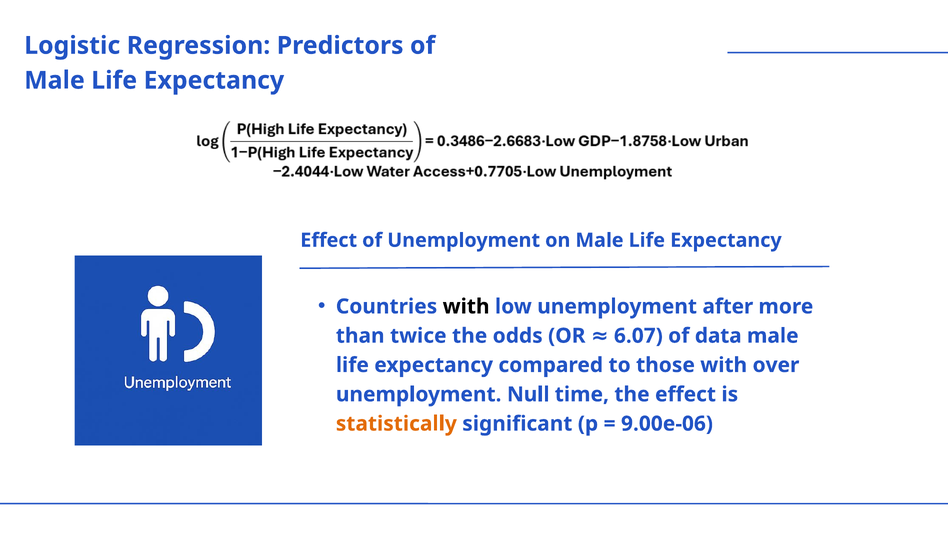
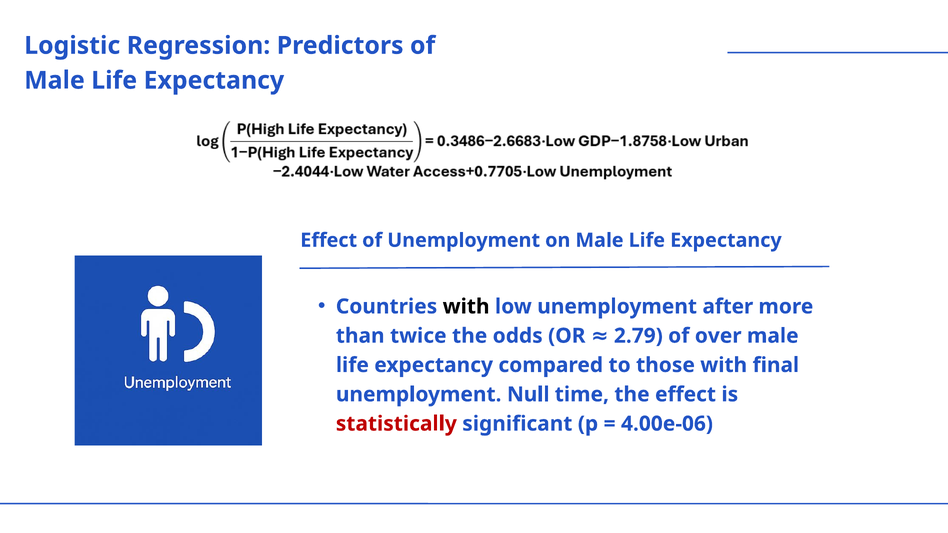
6.07: 6.07 -> 2.79
data: data -> over
over: over -> final
statistically colour: orange -> red
9.00e-06: 9.00e-06 -> 4.00e-06
